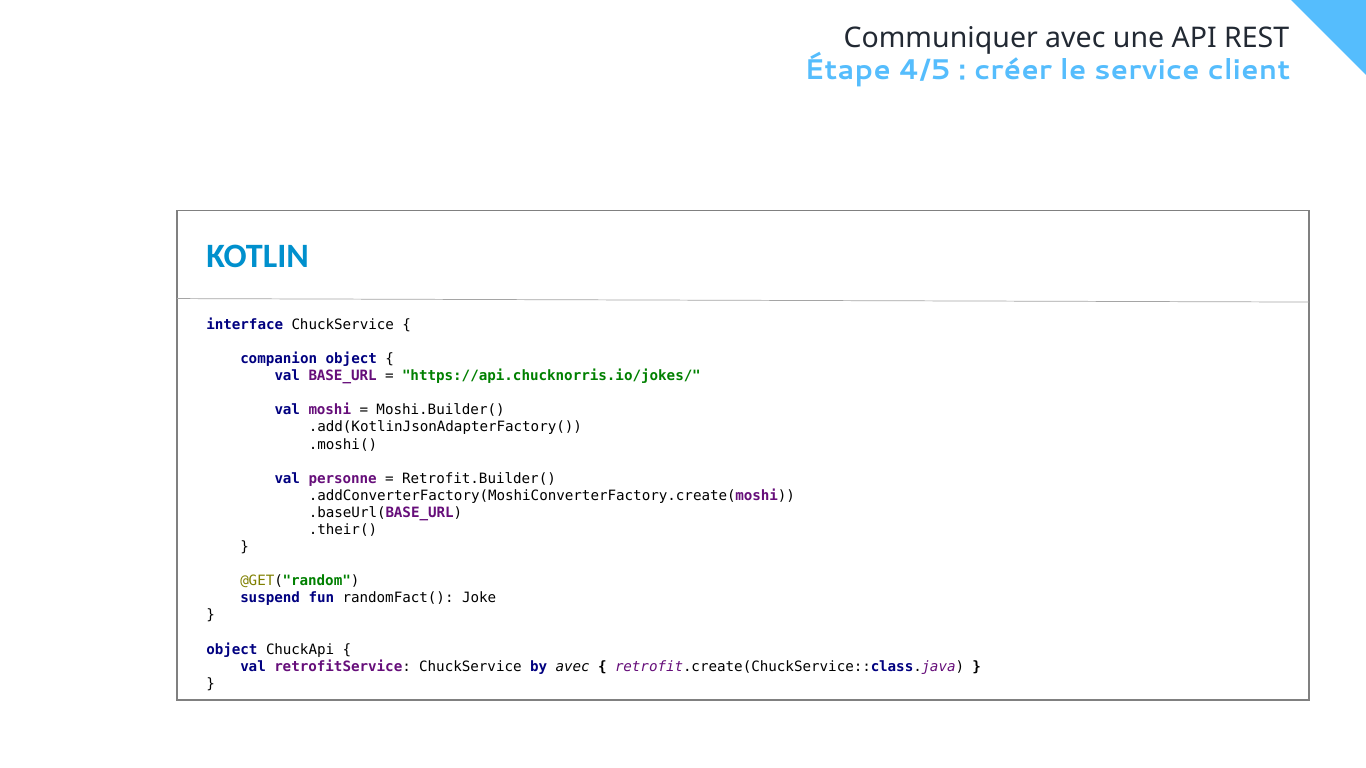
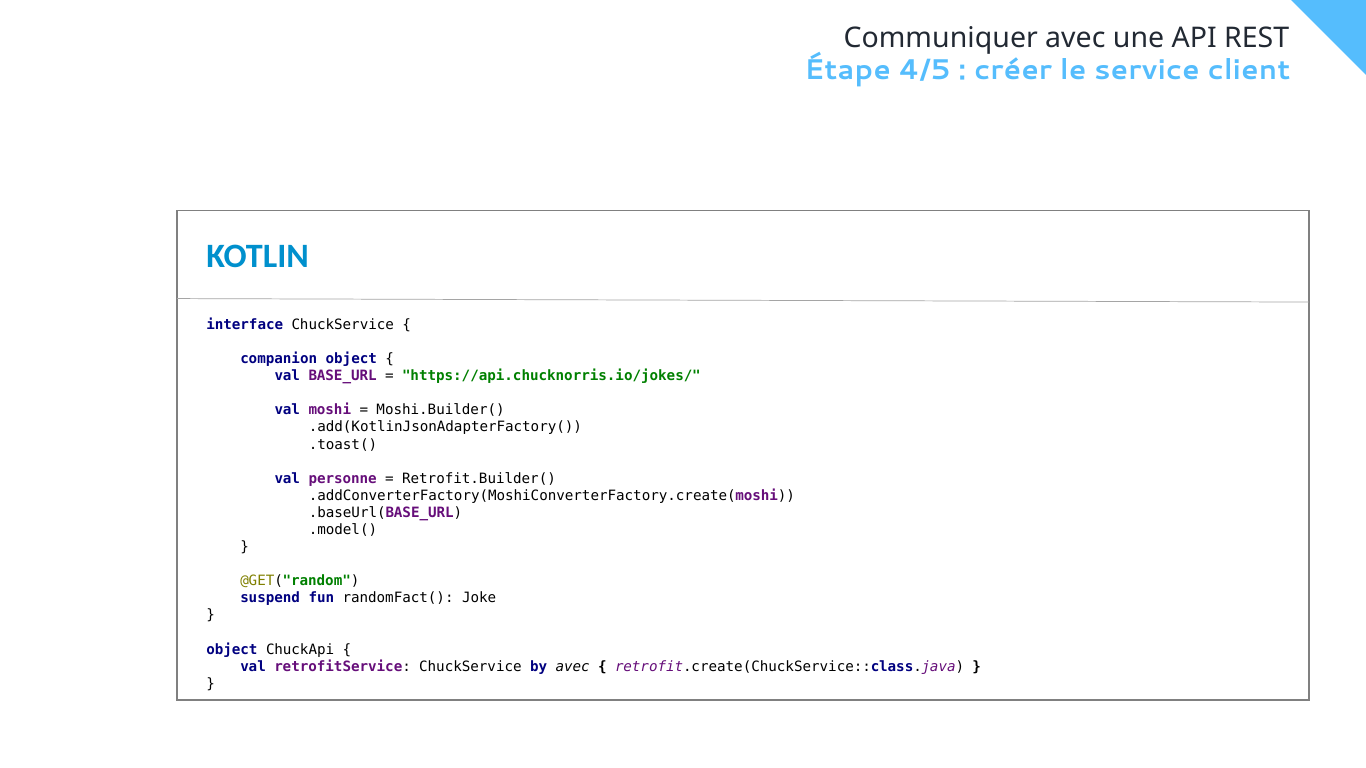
.moshi(: .moshi( -> .toast(
.their(: .their( -> .model(
